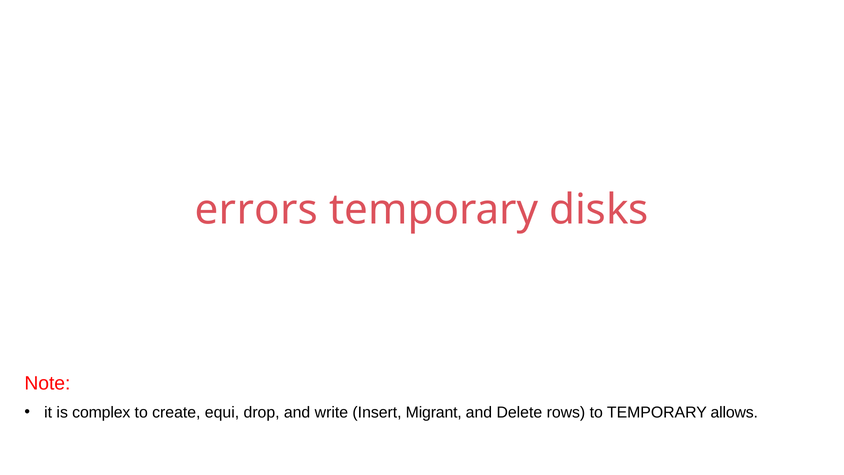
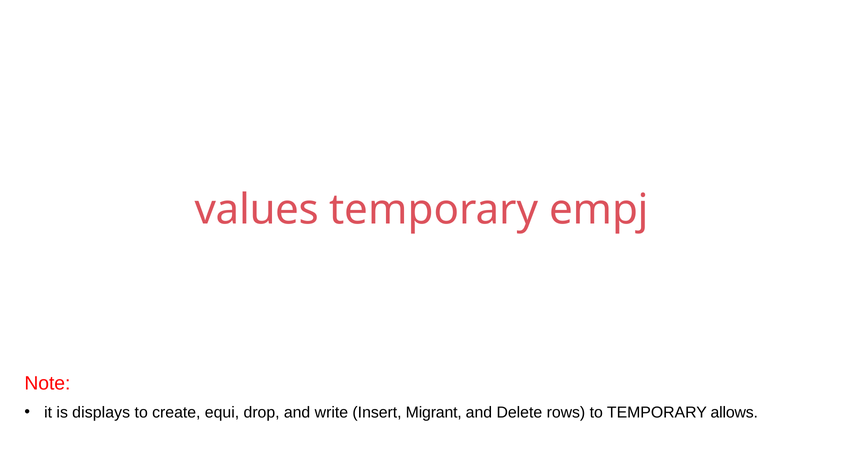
errors: errors -> values
disks: disks -> empj
complex: complex -> displays
